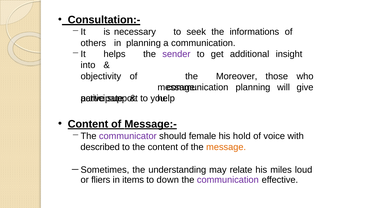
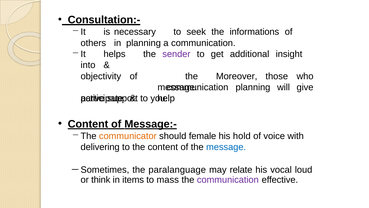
communicator colour: purple -> orange
described: described -> delivering
message at (226, 147) colour: orange -> blue
understanding: understanding -> paralanguage
miles: miles -> vocal
fliers: fliers -> think
down: down -> mass
